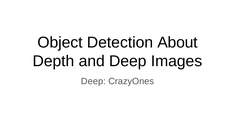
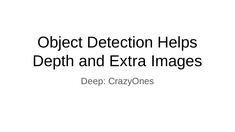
About: About -> Helps
and Deep: Deep -> Extra
